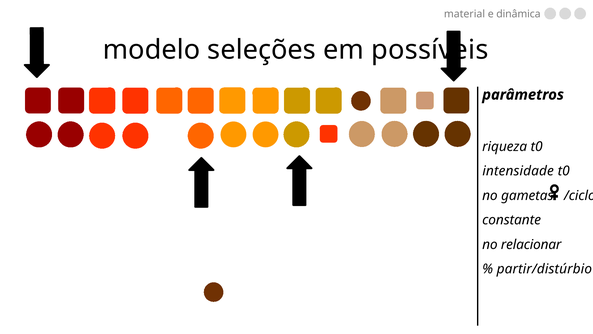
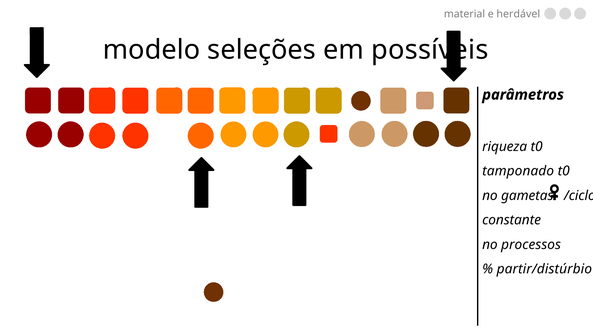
dinâmica: dinâmica -> herdável
intensidade: intensidade -> tamponado
relacionar: relacionar -> processos
